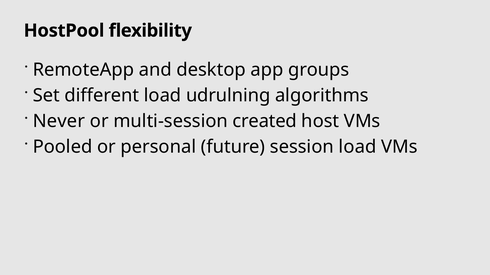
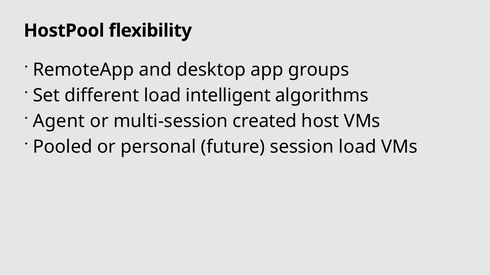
udrulning: udrulning -> intelligent
Never: Never -> Agent
